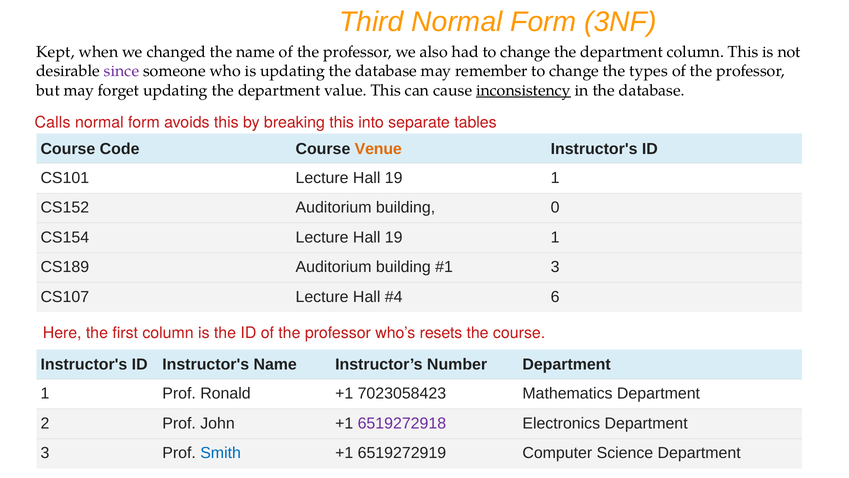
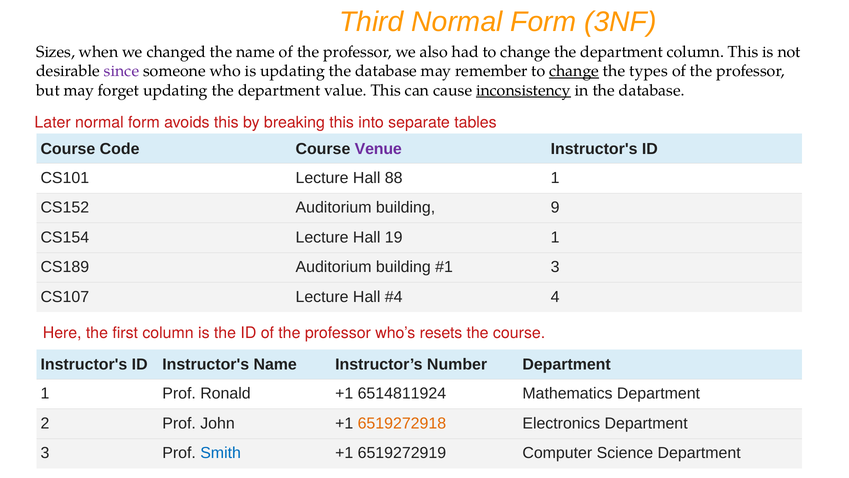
Kept: Kept -> Sizes
change at (574, 71) underline: none -> present
Calls: Calls -> Later
Venue colour: orange -> purple
CS101 Lecture Hall 19: 19 -> 88
0: 0 -> 9
6: 6 -> 4
7023058423: 7023058423 -> 6514811924
6519272918 colour: purple -> orange
